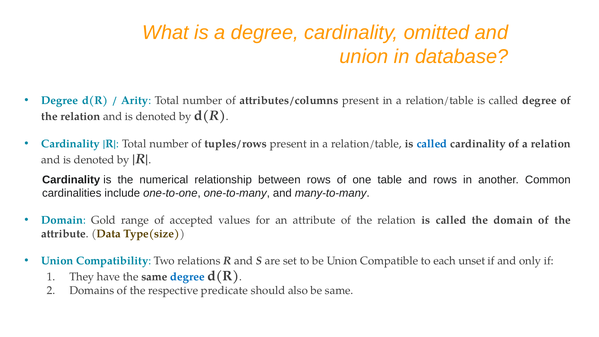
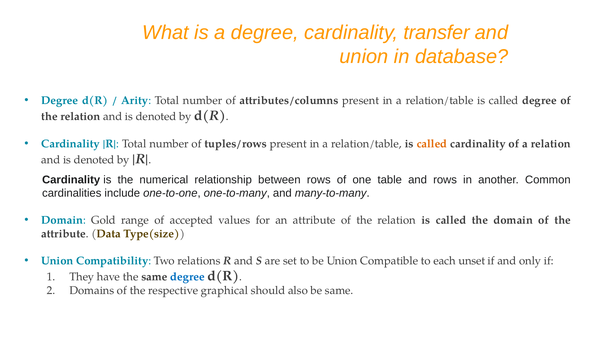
omitted: omitted -> transfer
called at (432, 144) colour: blue -> orange
predicate: predicate -> graphical
